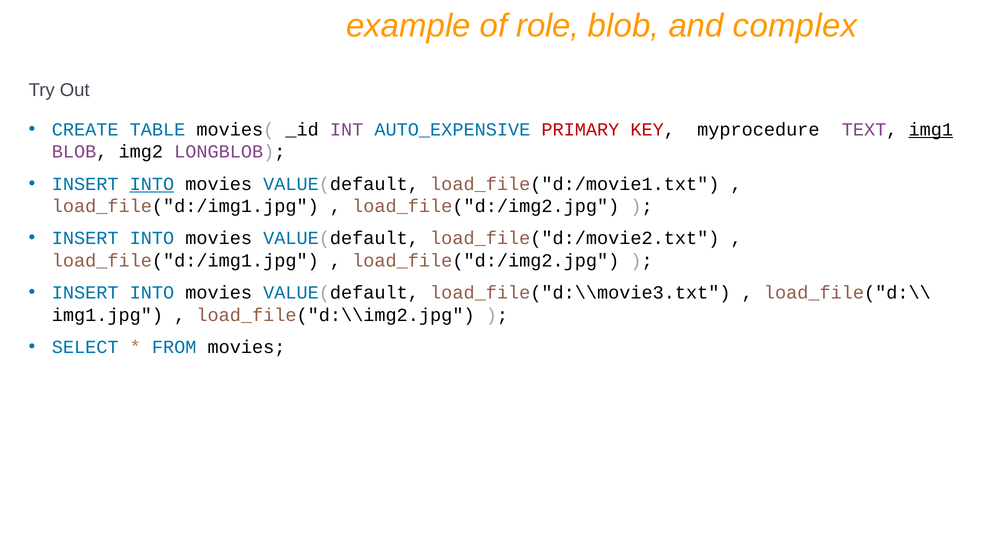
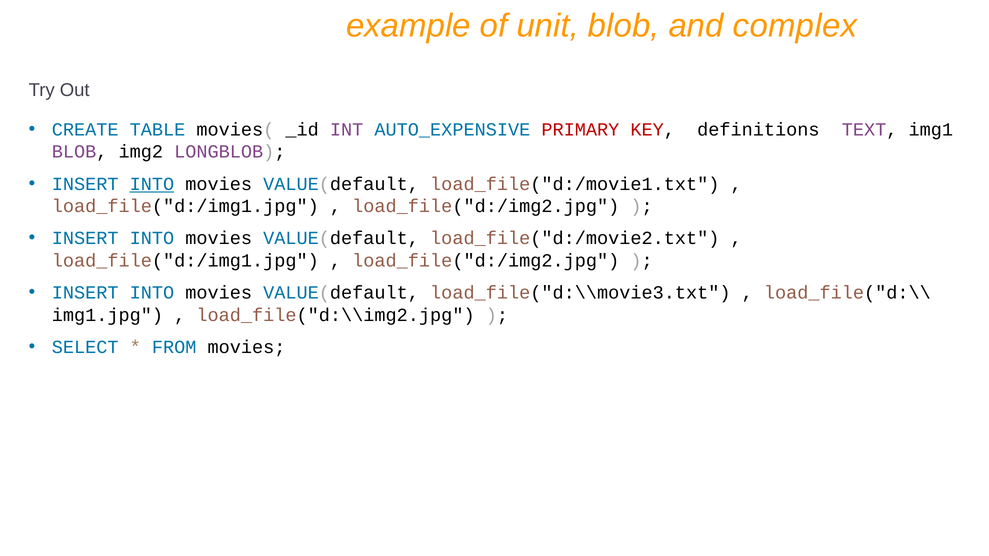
role: role -> unit
myprocedure: myprocedure -> definitions
img1 underline: present -> none
